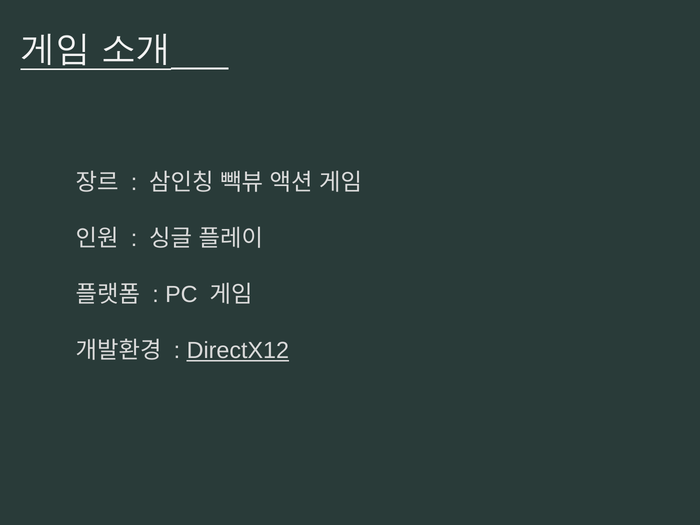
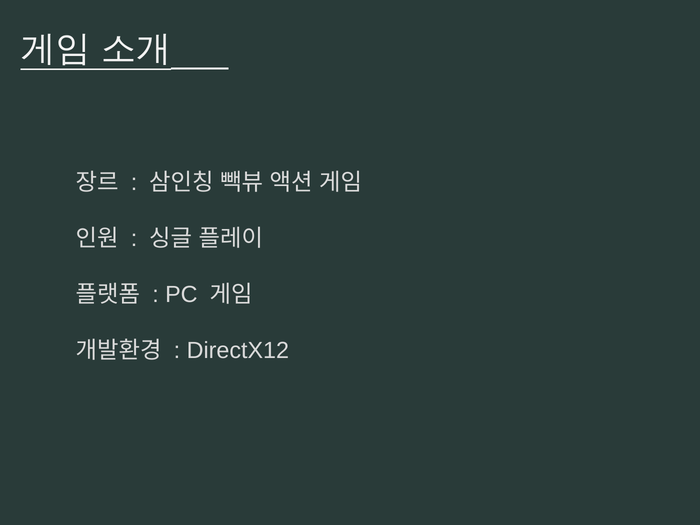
DirectX12 underline: present -> none
